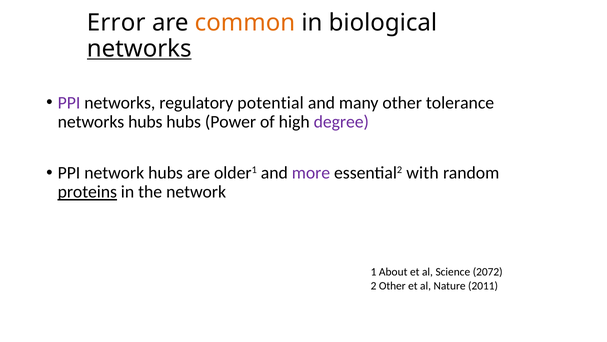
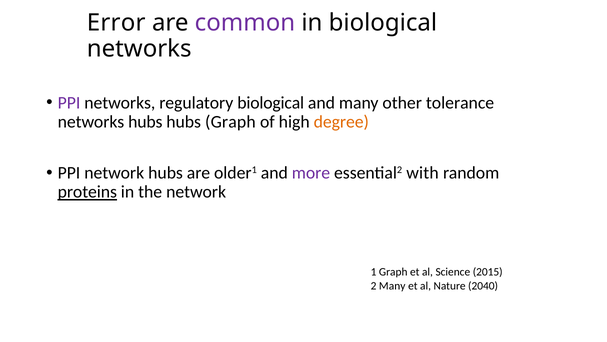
common colour: orange -> purple
networks at (139, 49) underline: present -> none
regulatory potential: potential -> biological
hubs Power: Power -> Graph
degree colour: purple -> orange
1 About: About -> Graph
2072: 2072 -> 2015
2 Other: Other -> Many
2011: 2011 -> 2040
